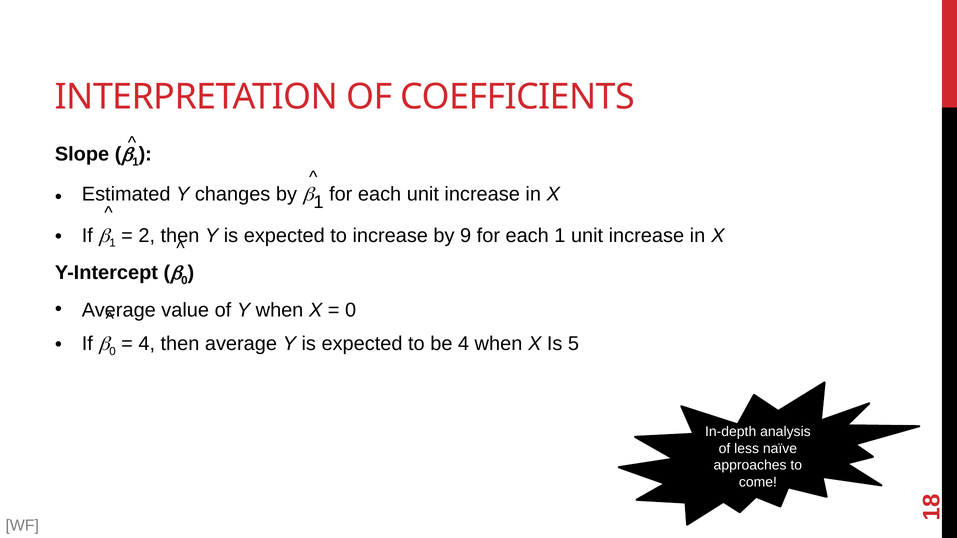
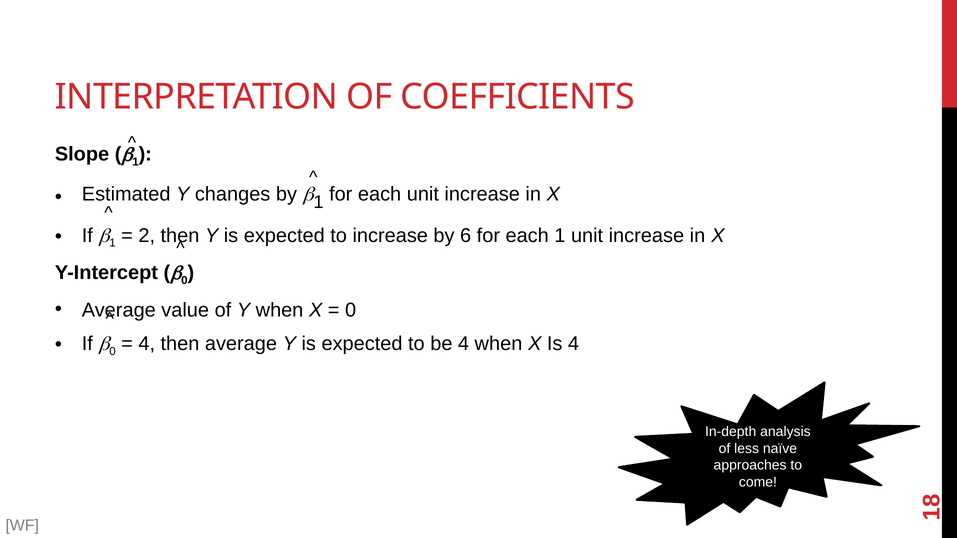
9: 9 -> 6
Is 5: 5 -> 4
